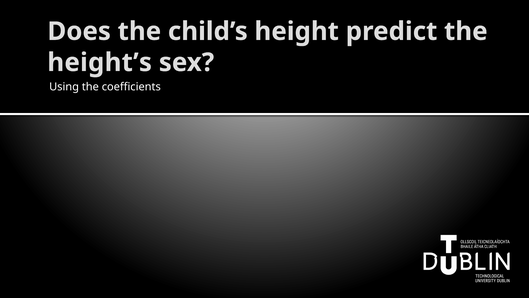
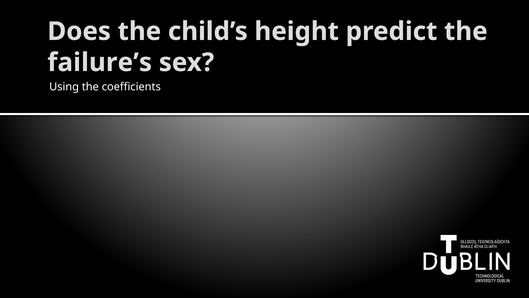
height’s: height’s -> failure’s
